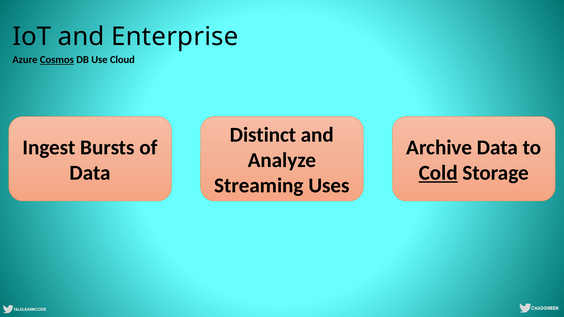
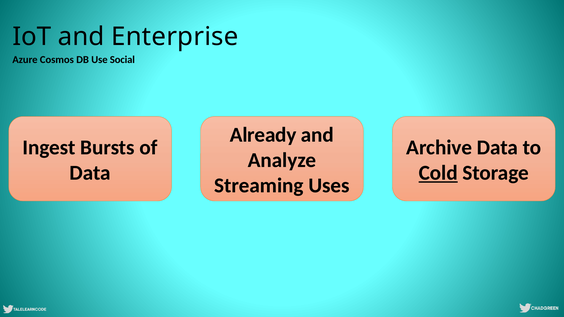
Cosmos underline: present -> none
Cloud: Cloud -> Social
Distinct: Distinct -> Already
